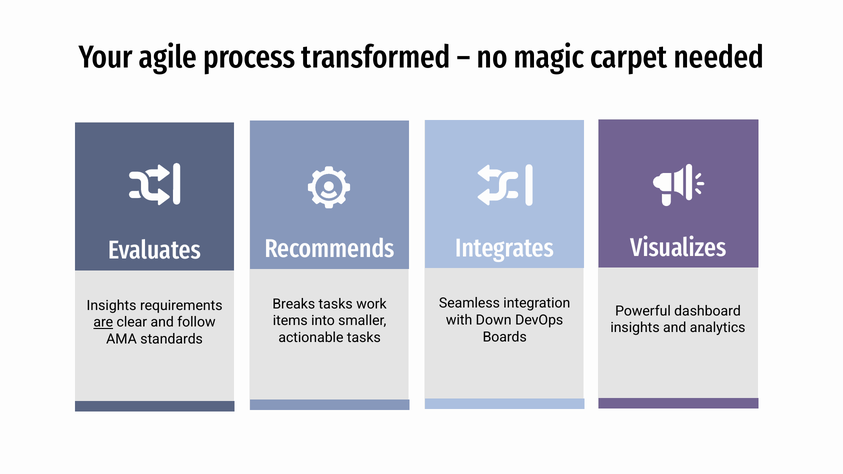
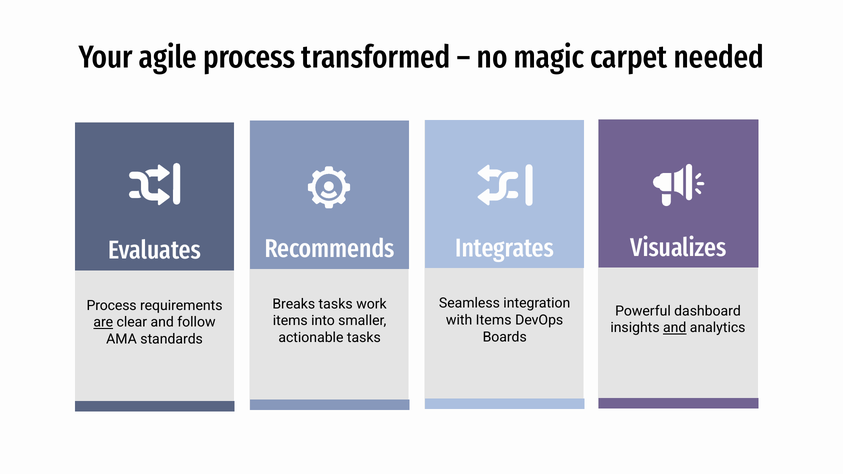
Insights at (111, 306): Insights -> Process
with Down: Down -> Items
and at (675, 328) underline: none -> present
